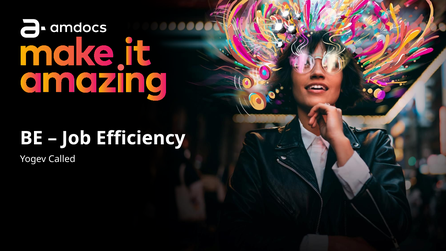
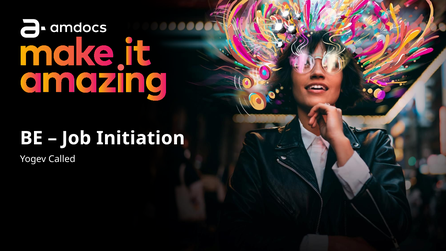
Efficiency: Efficiency -> Initiation
